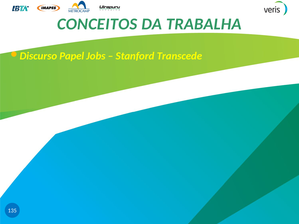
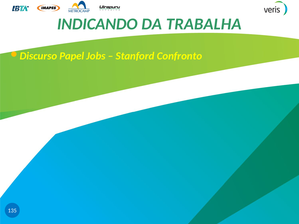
CONCEITOS: CONCEITOS -> INDICANDO
Transcede: Transcede -> Confronto
